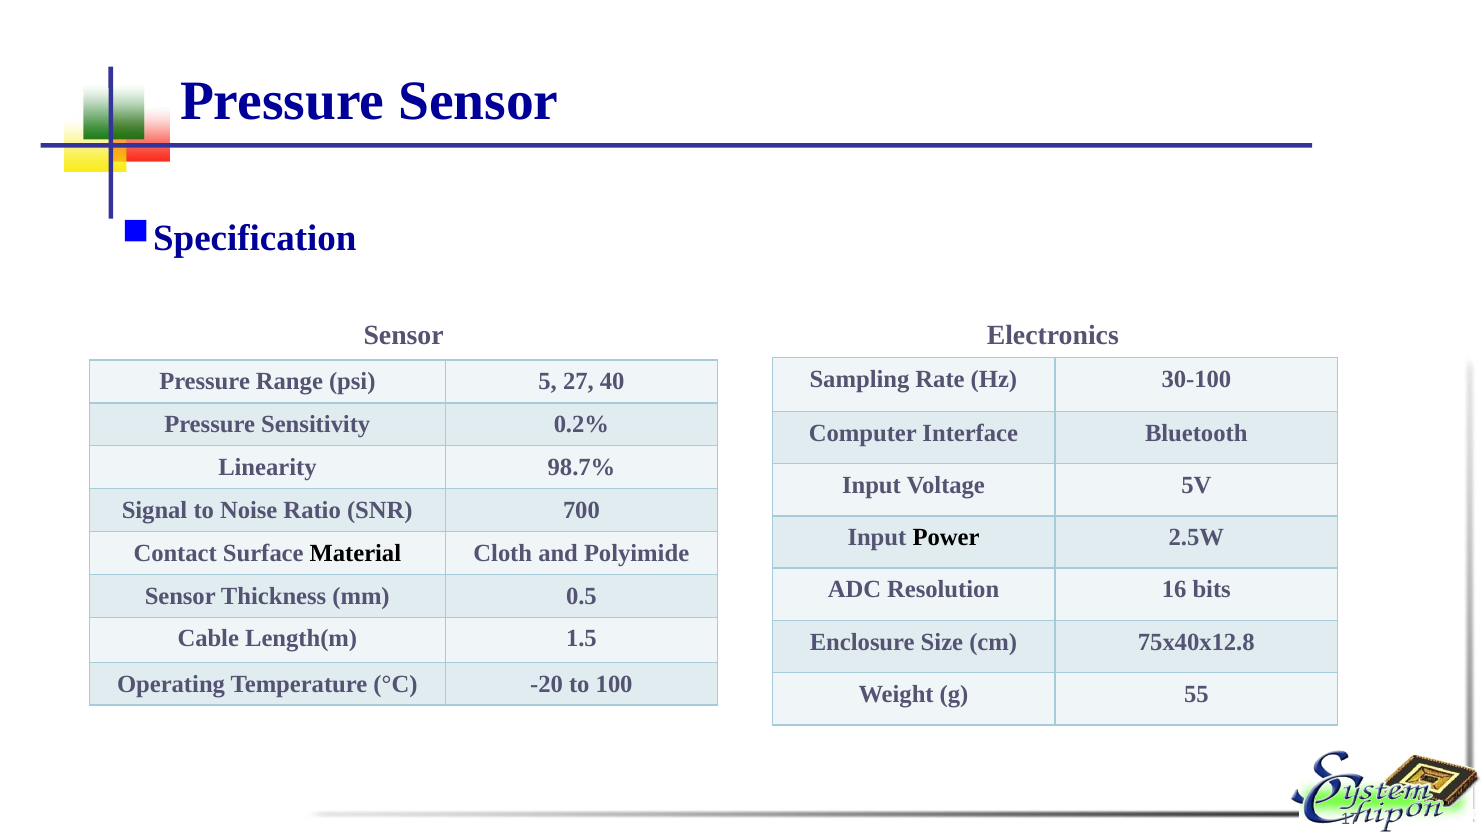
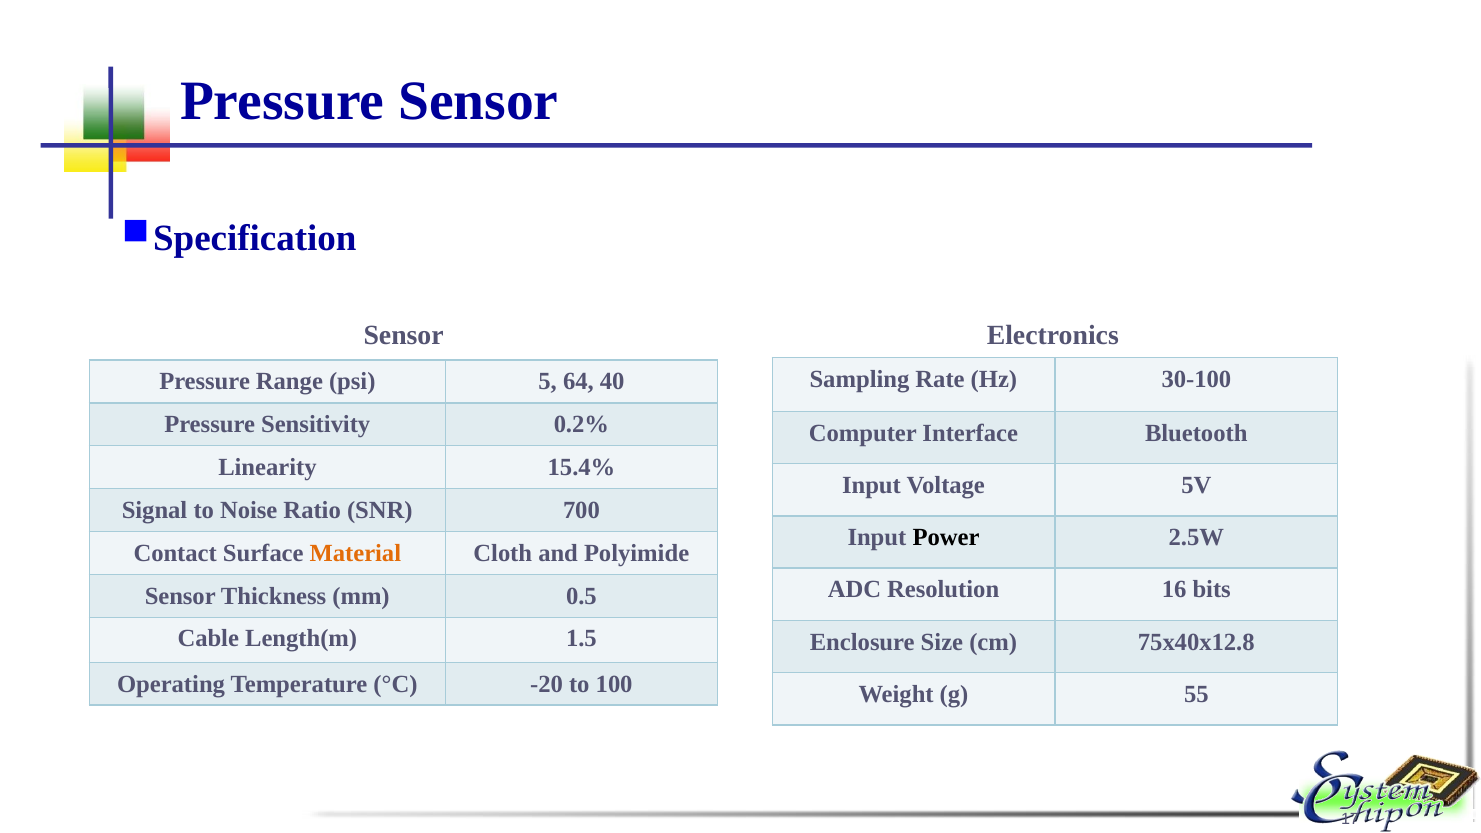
27: 27 -> 64
98.7%: 98.7% -> 15.4%
Material colour: black -> orange
